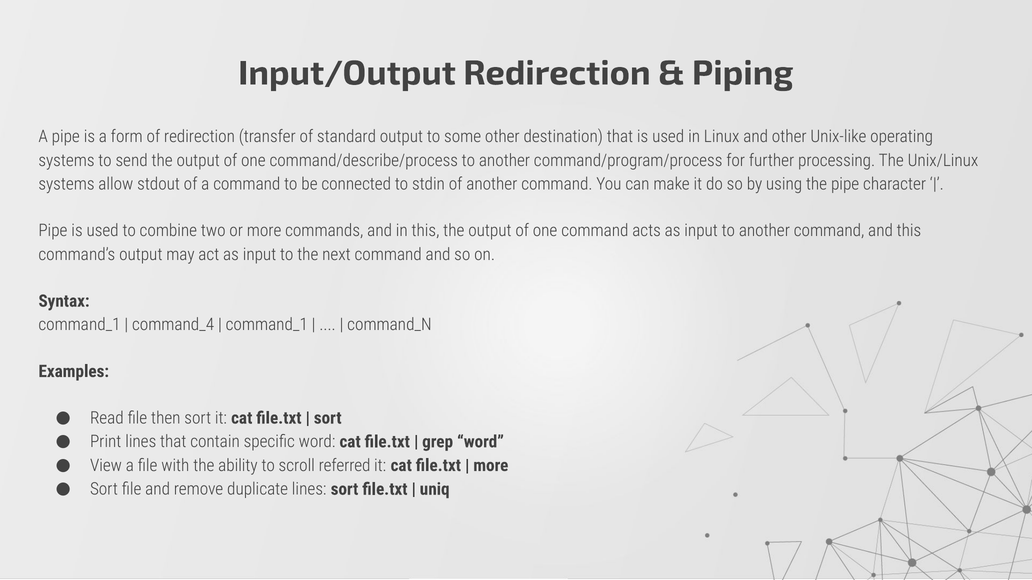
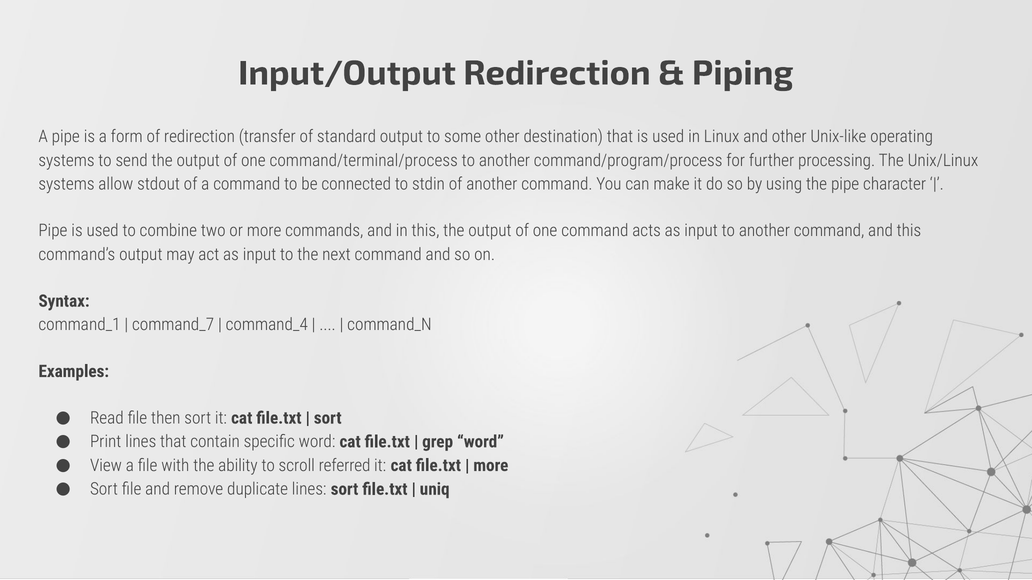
command/describe/process: command/describe/process -> command/terminal/process
command_4: command_4 -> command_7
command_1 at (267, 325): command_1 -> command_4
